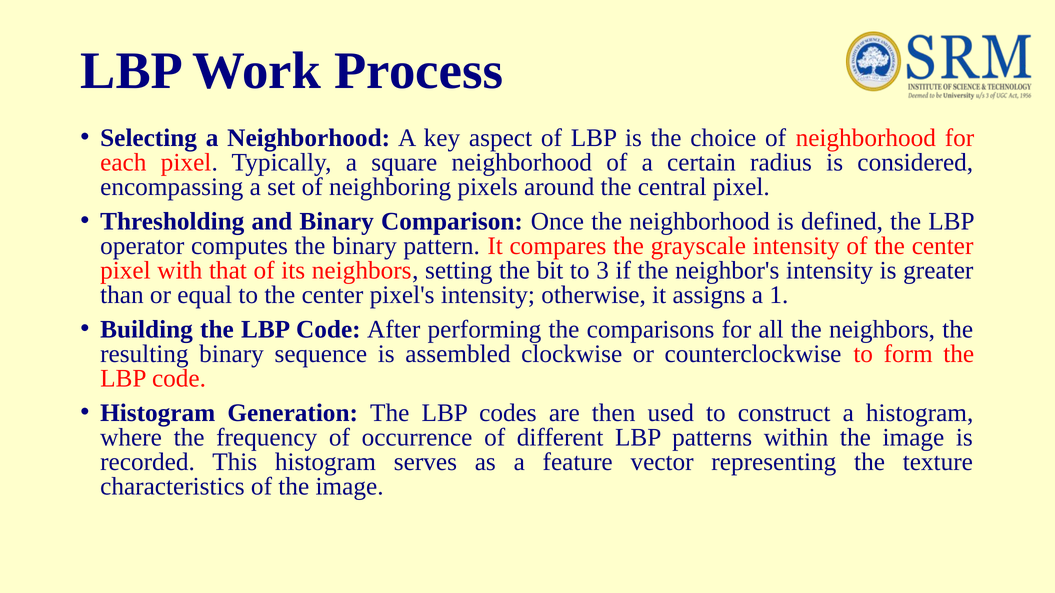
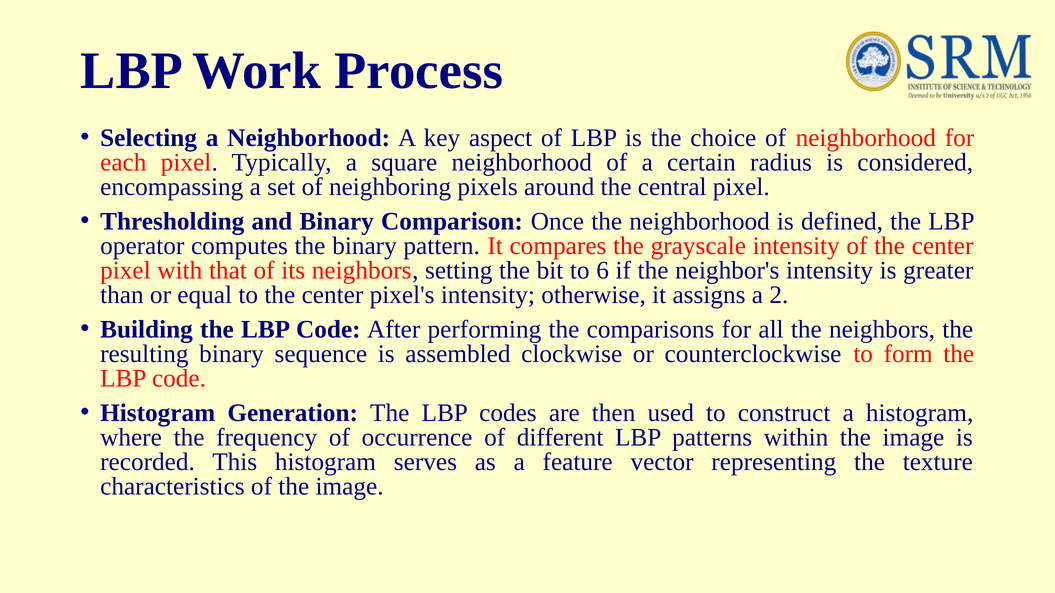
3: 3 -> 6
1: 1 -> 2
